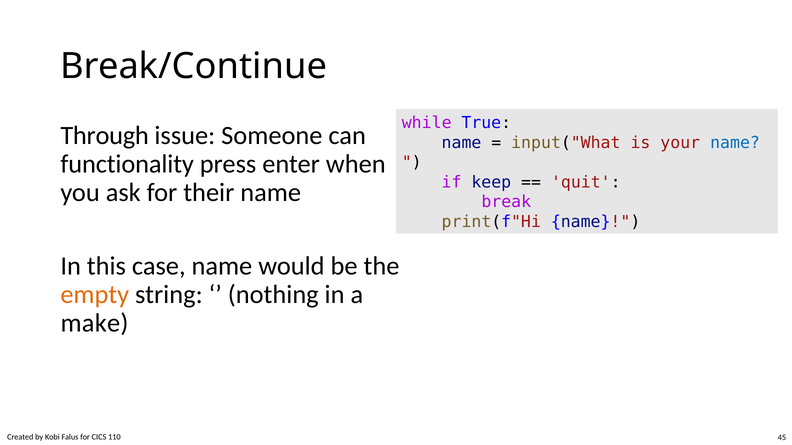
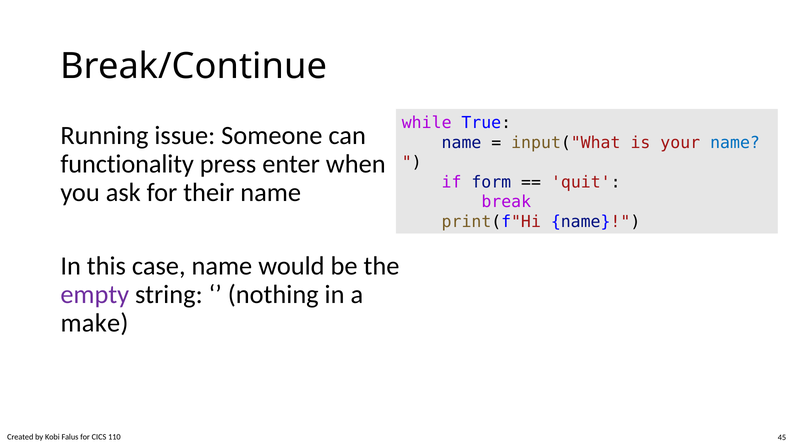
Through: Through -> Running
keep: keep -> form
empty colour: orange -> purple
